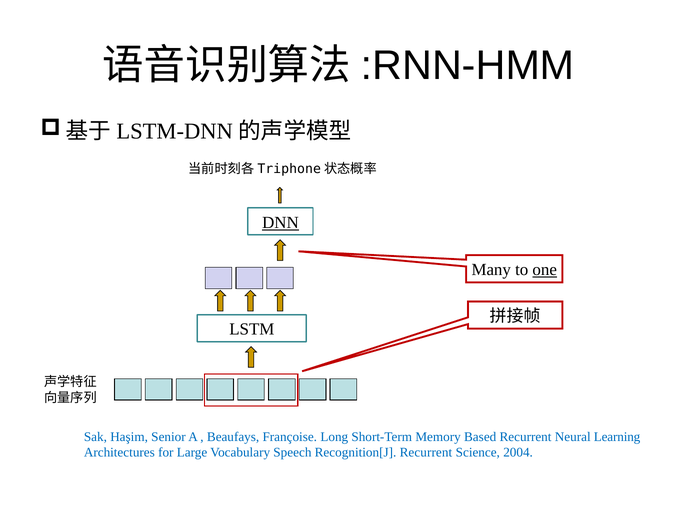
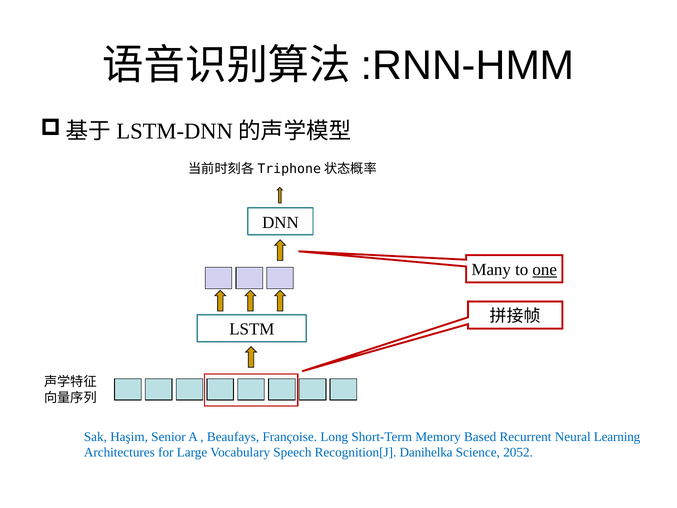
DNN underline: present -> none
Recognition[J Recurrent: Recurrent -> Danihelka
2004: 2004 -> 2052
